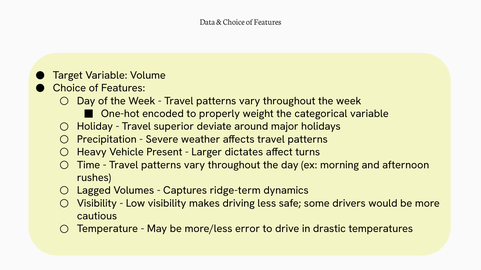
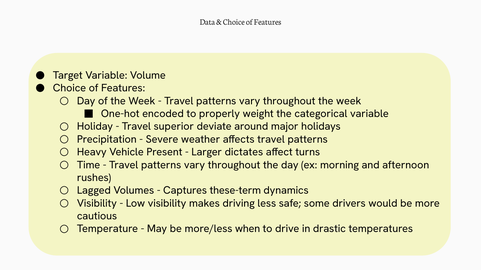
ridge-term: ridge-term -> these-term
error: error -> when
